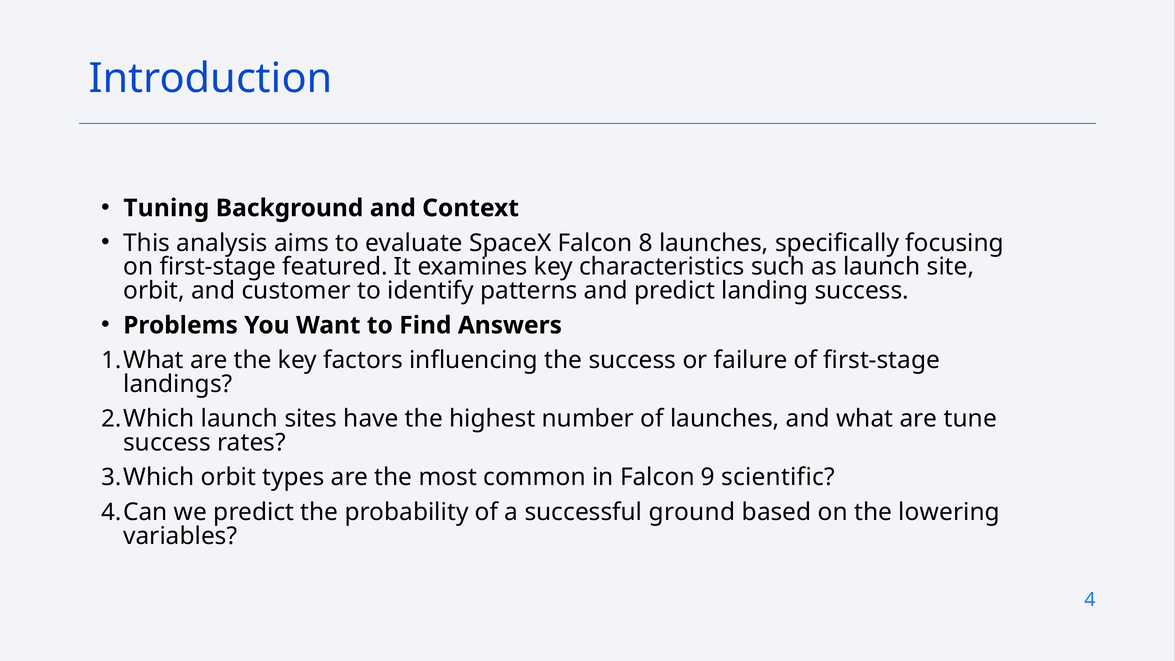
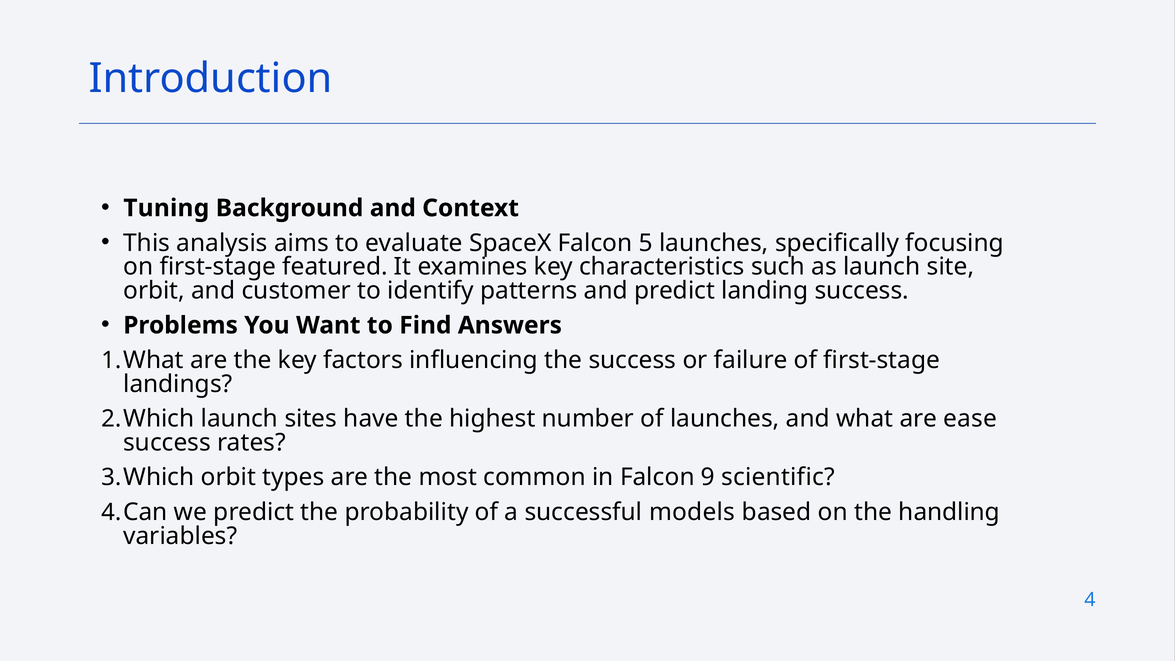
8: 8 -> 5
tune: tune -> ease
ground: ground -> models
lowering: lowering -> handling
